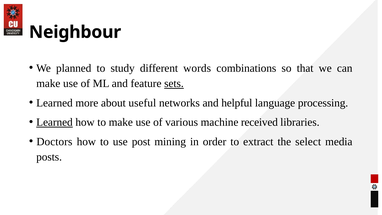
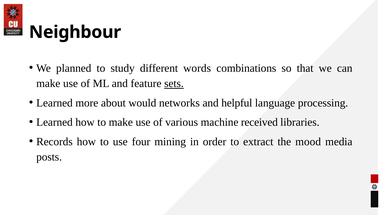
useful: useful -> would
Learned at (54, 122) underline: present -> none
Doctors: Doctors -> Records
post: post -> four
select: select -> mood
